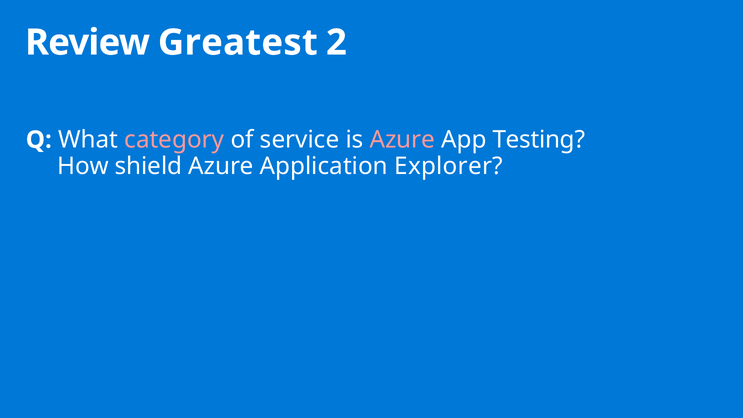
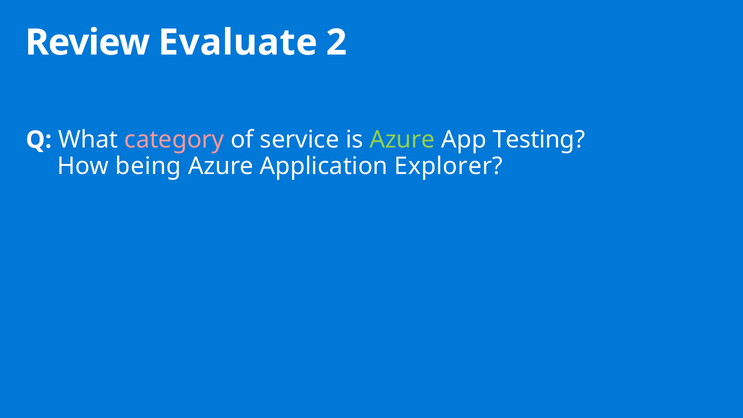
Greatest: Greatest -> Evaluate
Azure at (402, 140) colour: pink -> light green
shield: shield -> being
